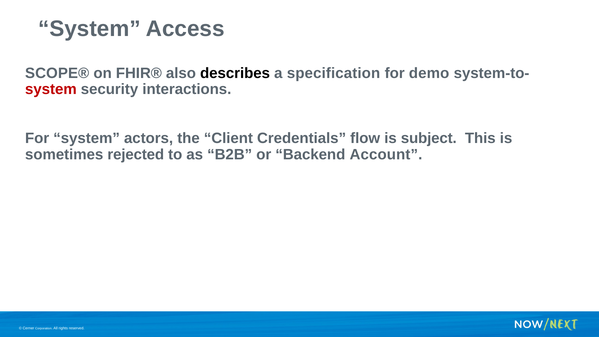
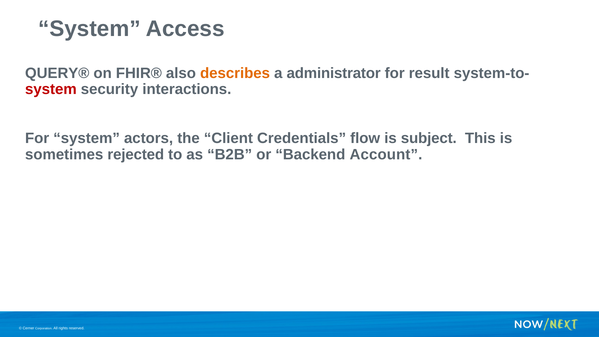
SCOPE®: SCOPE® -> QUERY®
describes colour: black -> orange
specification: specification -> administrator
demo: demo -> result
